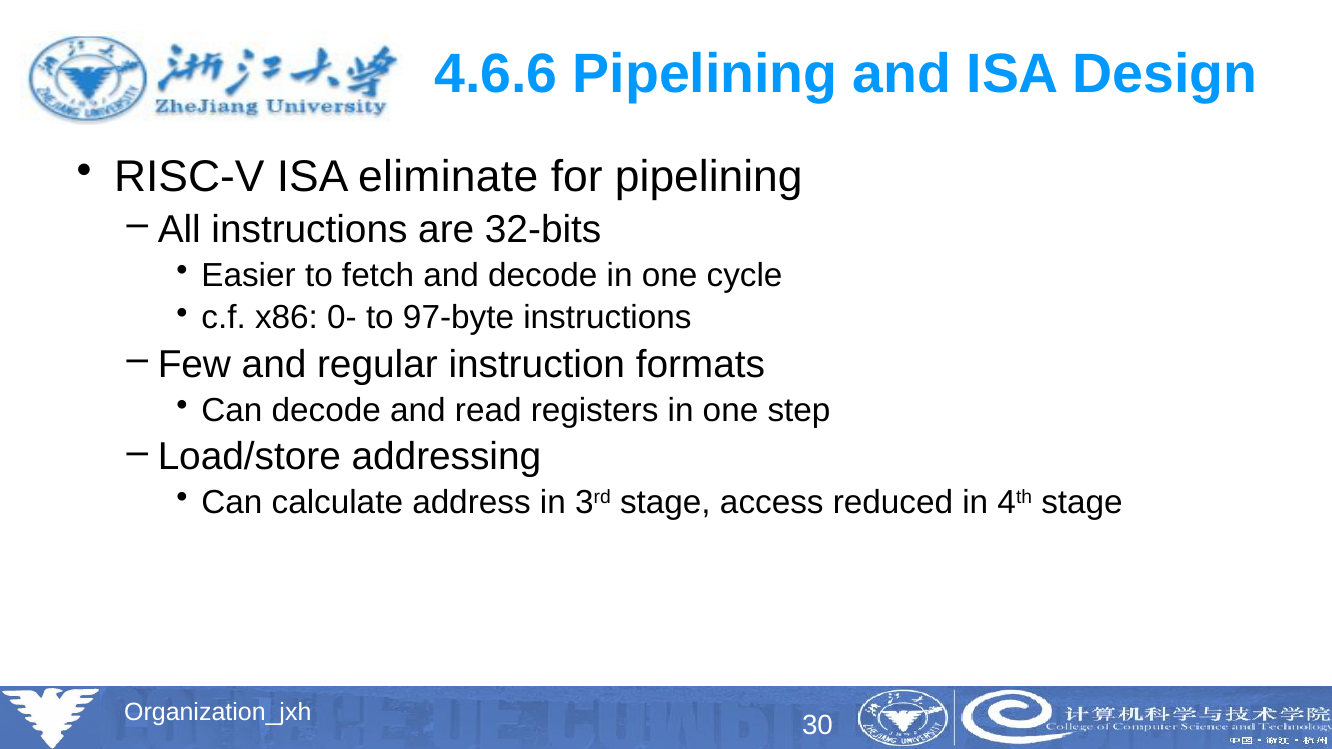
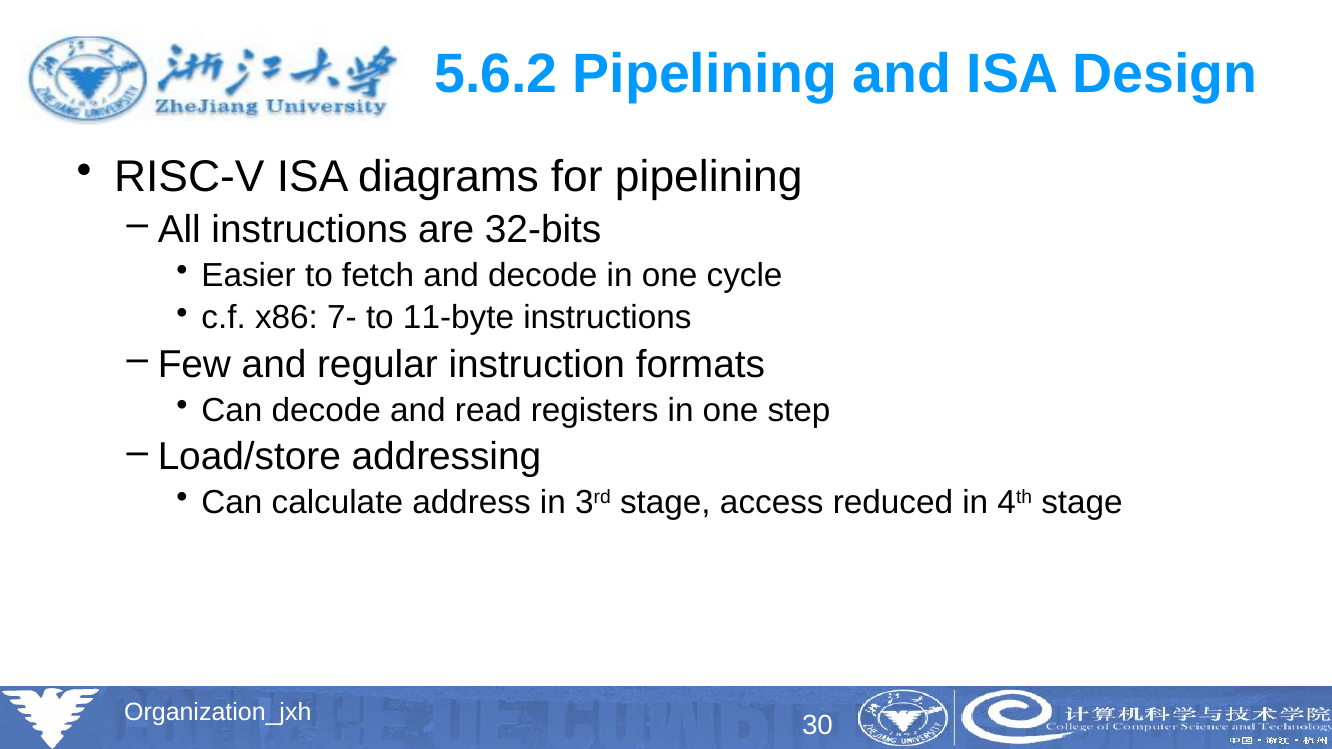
4.6.6: 4.6.6 -> 5.6.2
eliminate: eliminate -> diagrams
0-: 0- -> 7-
97-byte: 97-byte -> 11-byte
